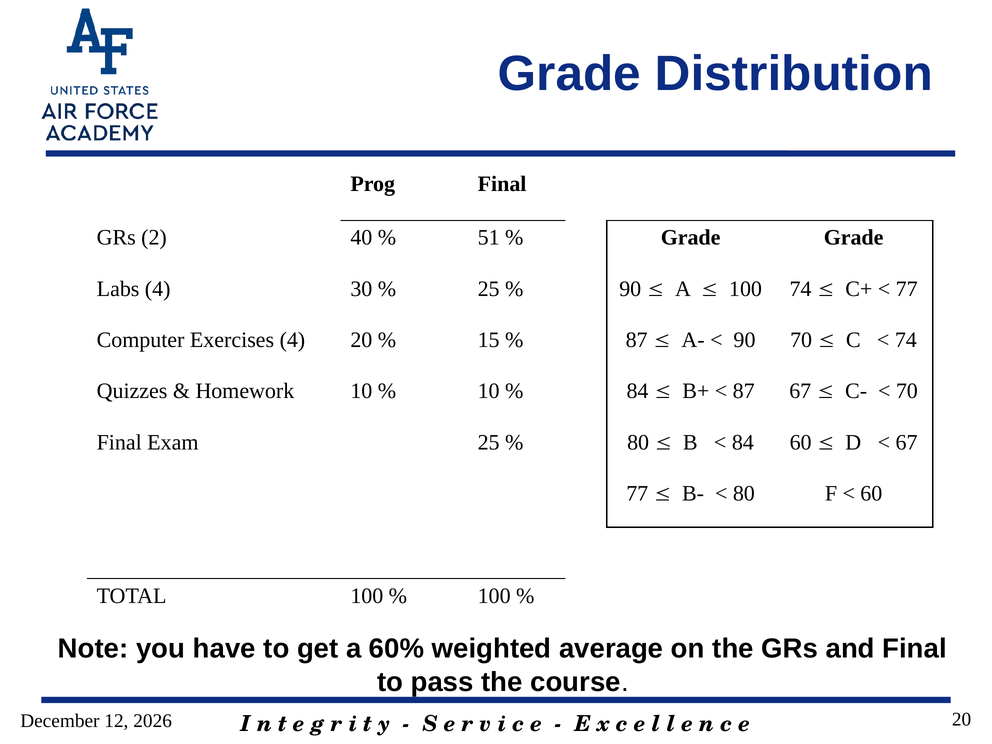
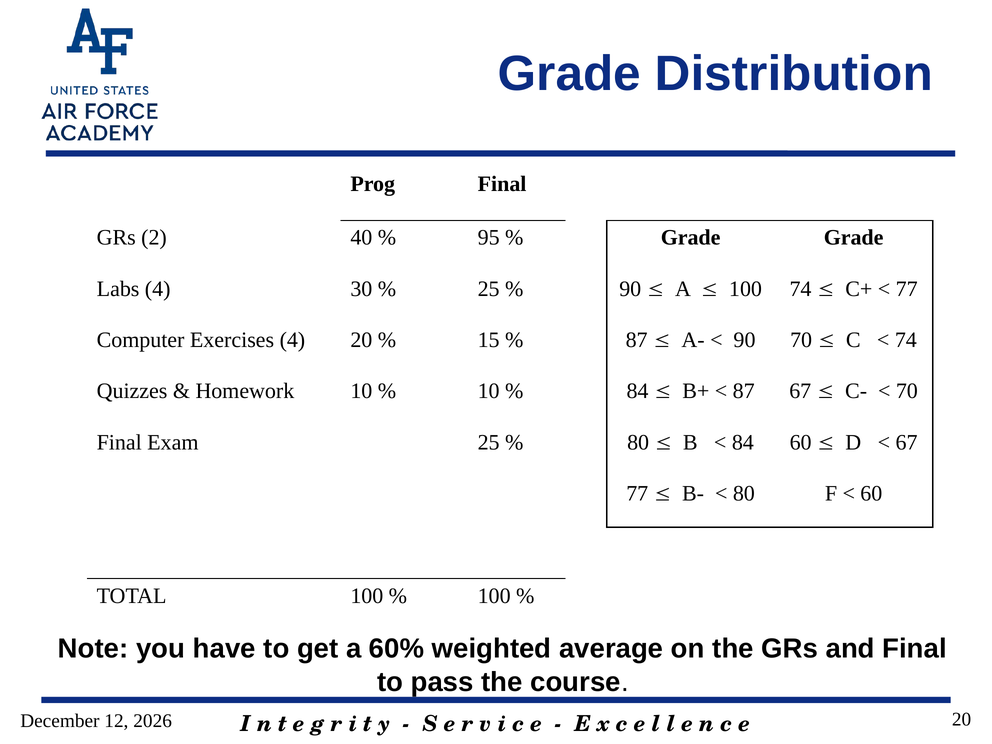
51: 51 -> 95
